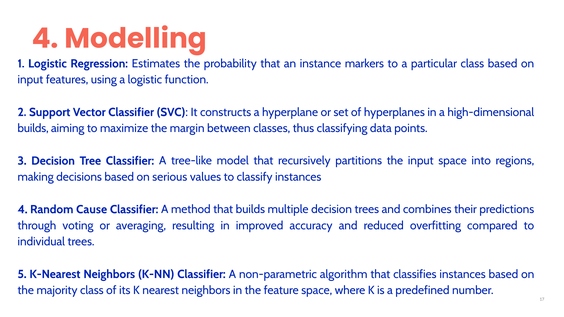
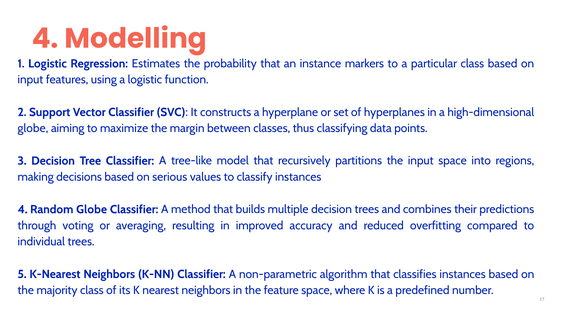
builds at (33, 128): builds -> globe
Random Cause: Cause -> Globe
